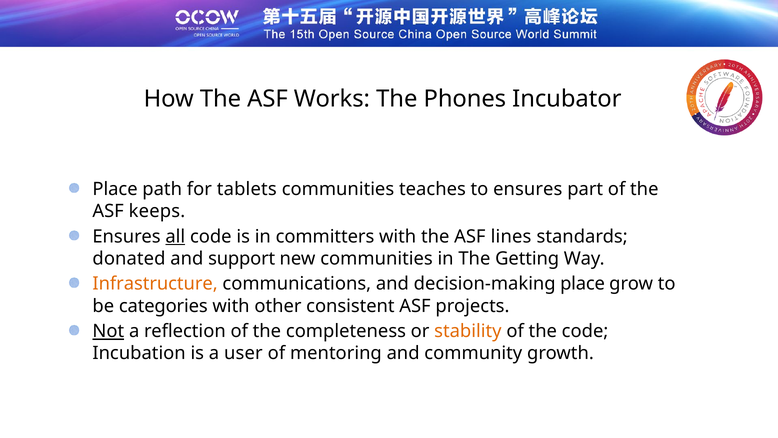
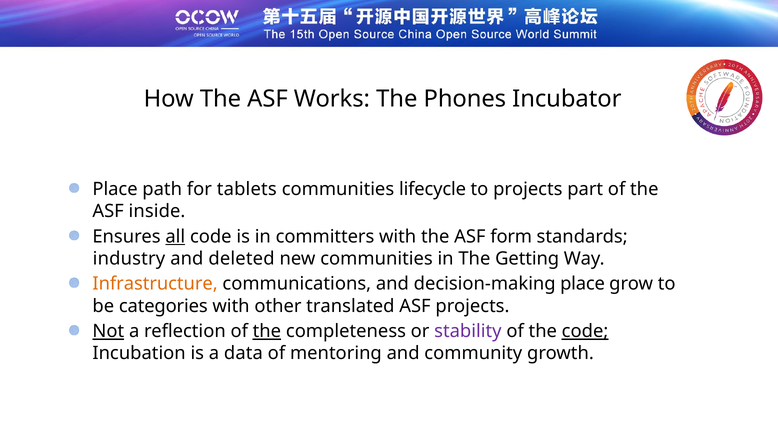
teaches: teaches -> lifecycle
to ensures: ensures -> projects
keeps: keeps -> inside
lines: lines -> form
donated: donated -> industry
support: support -> deleted
consistent: consistent -> translated
the at (267, 331) underline: none -> present
stability colour: orange -> purple
code at (585, 331) underline: none -> present
user: user -> data
